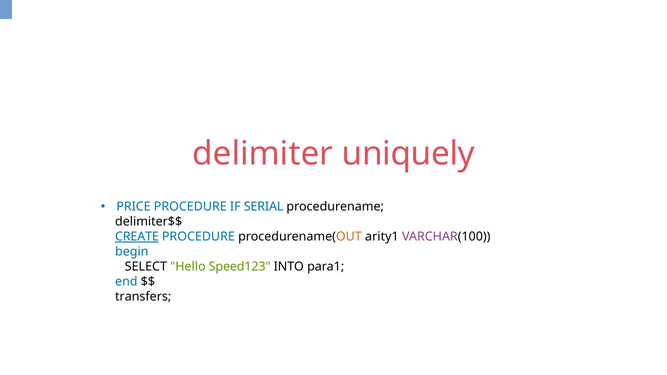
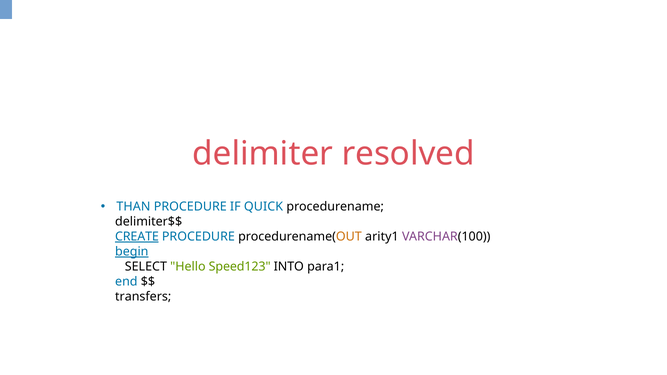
uniquely: uniquely -> resolved
PRICE: PRICE -> THAN
SERIAL: SERIAL -> QUICK
begin underline: none -> present
